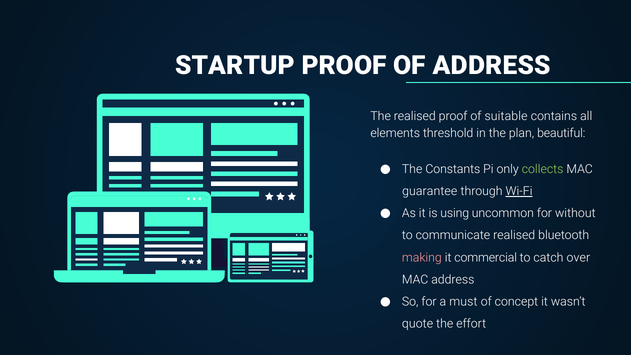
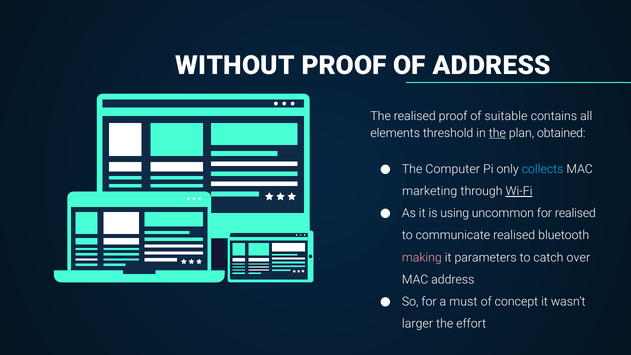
STARTUP: STARTUP -> WITHOUT
the at (497, 133) underline: none -> present
beautiful: beautiful -> obtained
Constants: Constants -> Computer
collects colour: light green -> light blue
guarantee: guarantee -> marketing
for without: without -> realised
commercial: commercial -> parameters
quote: quote -> larger
